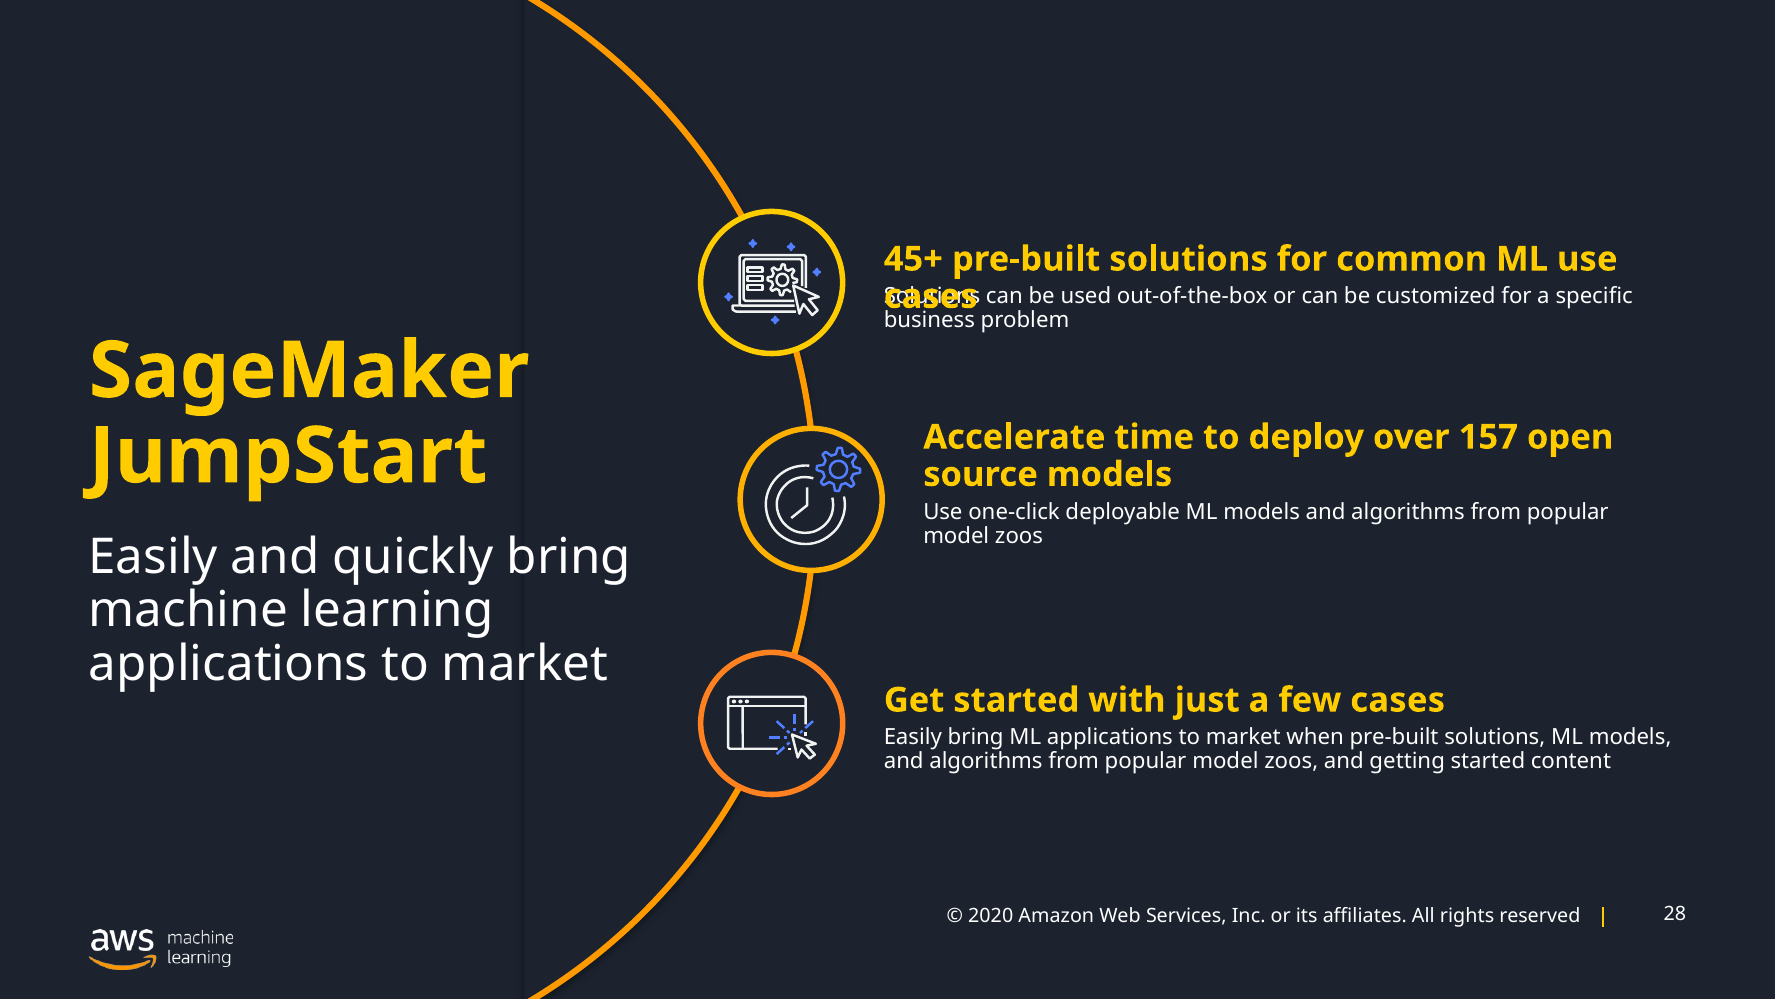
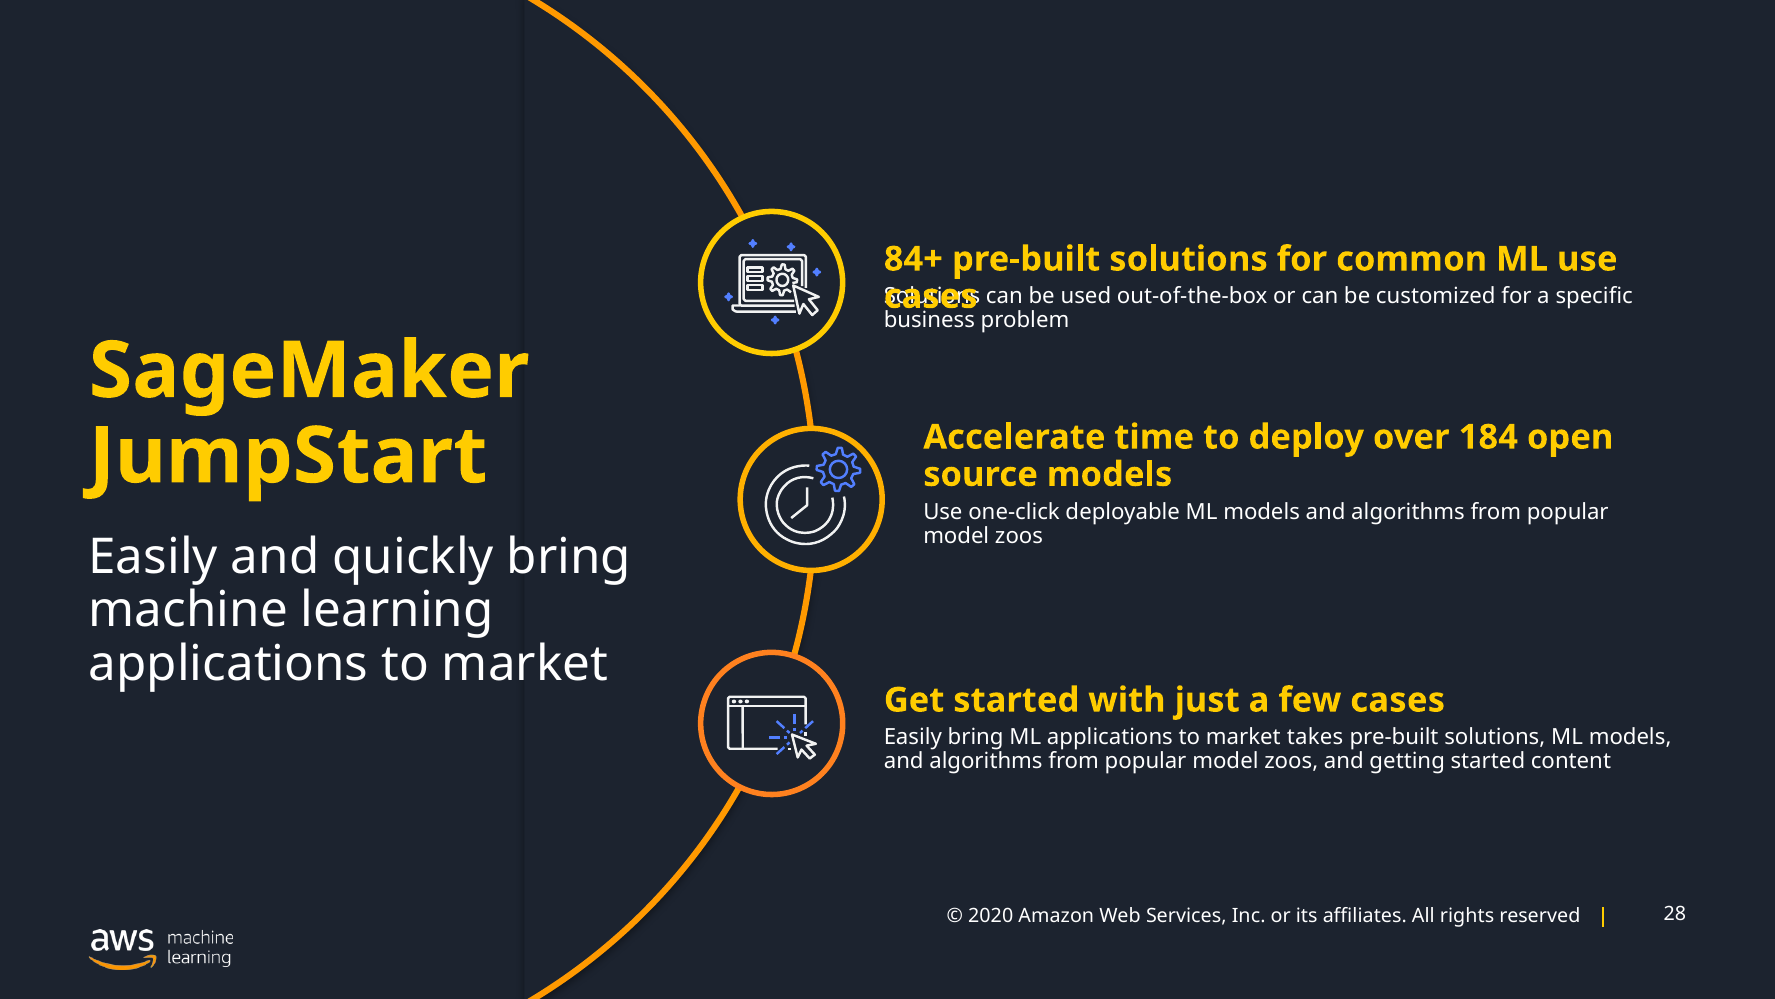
45+: 45+ -> 84+
157: 157 -> 184
when: when -> takes
